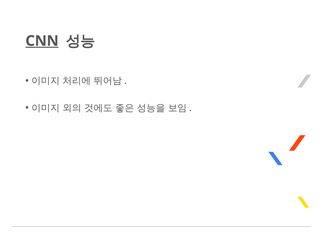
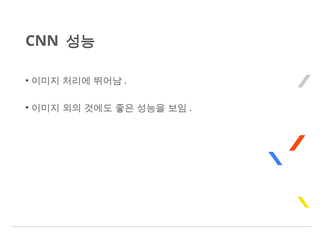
CNN underline: present -> none
